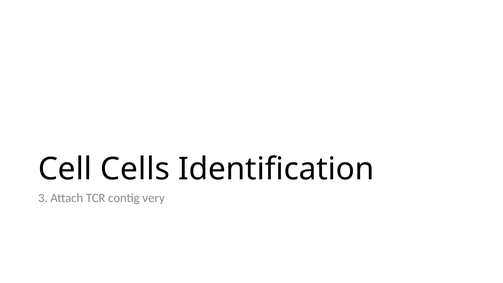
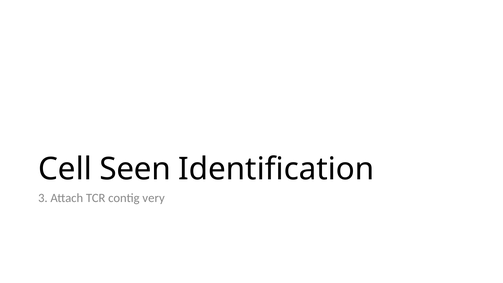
Cells: Cells -> Seen
